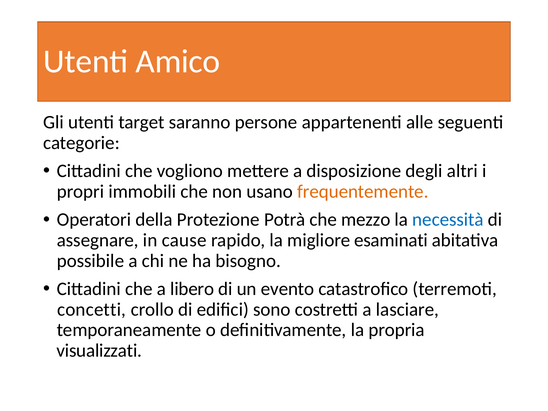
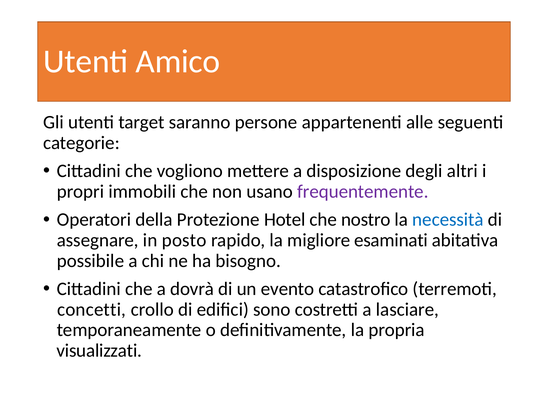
frequentemente colour: orange -> purple
Potrà: Potrà -> Hotel
mezzo: mezzo -> nostro
cause: cause -> posto
libero: libero -> dovrà
